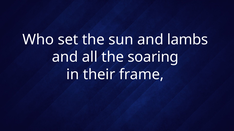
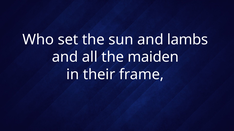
soaring: soaring -> maiden
